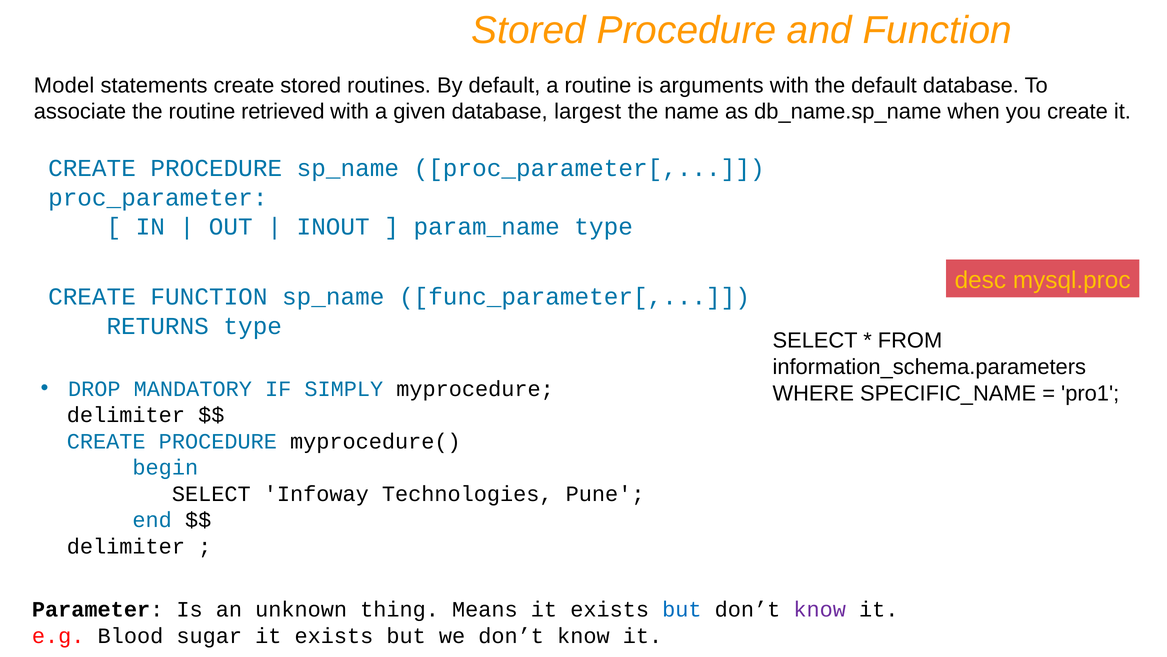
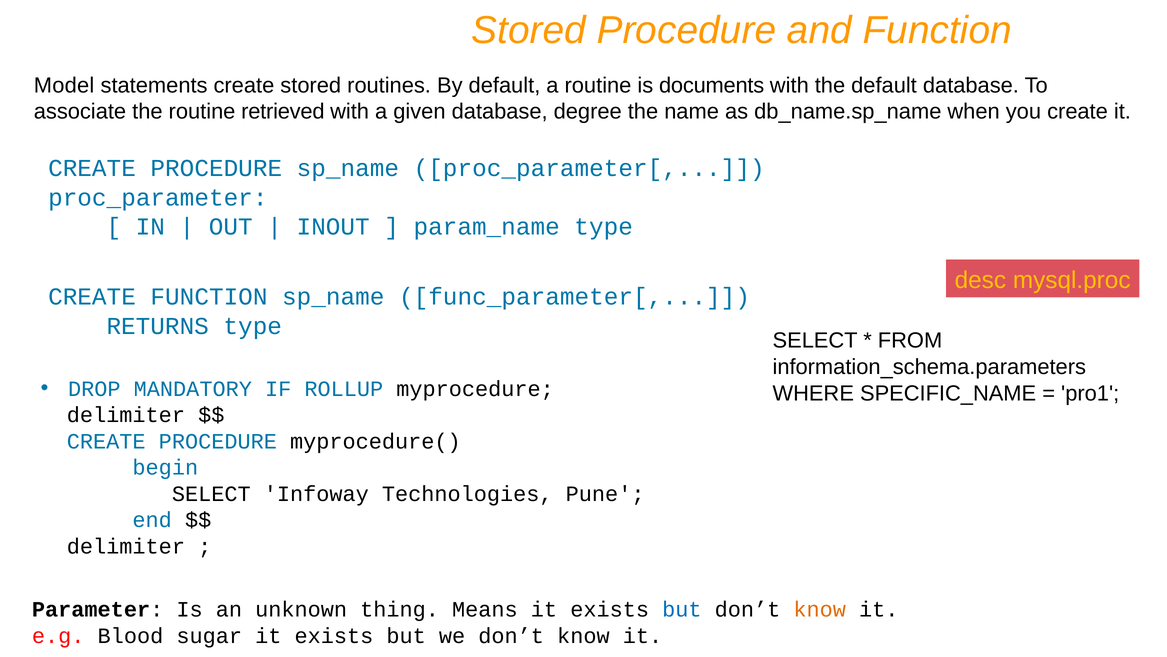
arguments: arguments -> documents
largest: largest -> degree
SIMPLY: SIMPLY -> ROLLUP
know at (820, 609) colour: purple -> orange
